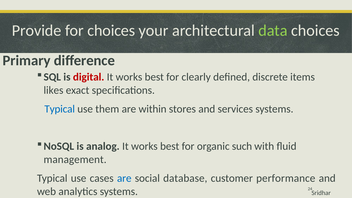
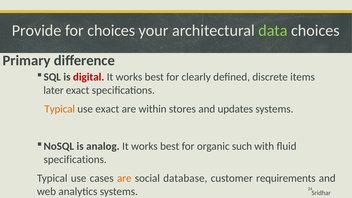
likes: likes -> later
Typical at (60, 109) colour: blue -> orange
use them: them -> exact
services: services -> updates
management at (75, 160): management -> specifications
are at (124, 178) colour: blue -> orange
performance: performance -> requirements
